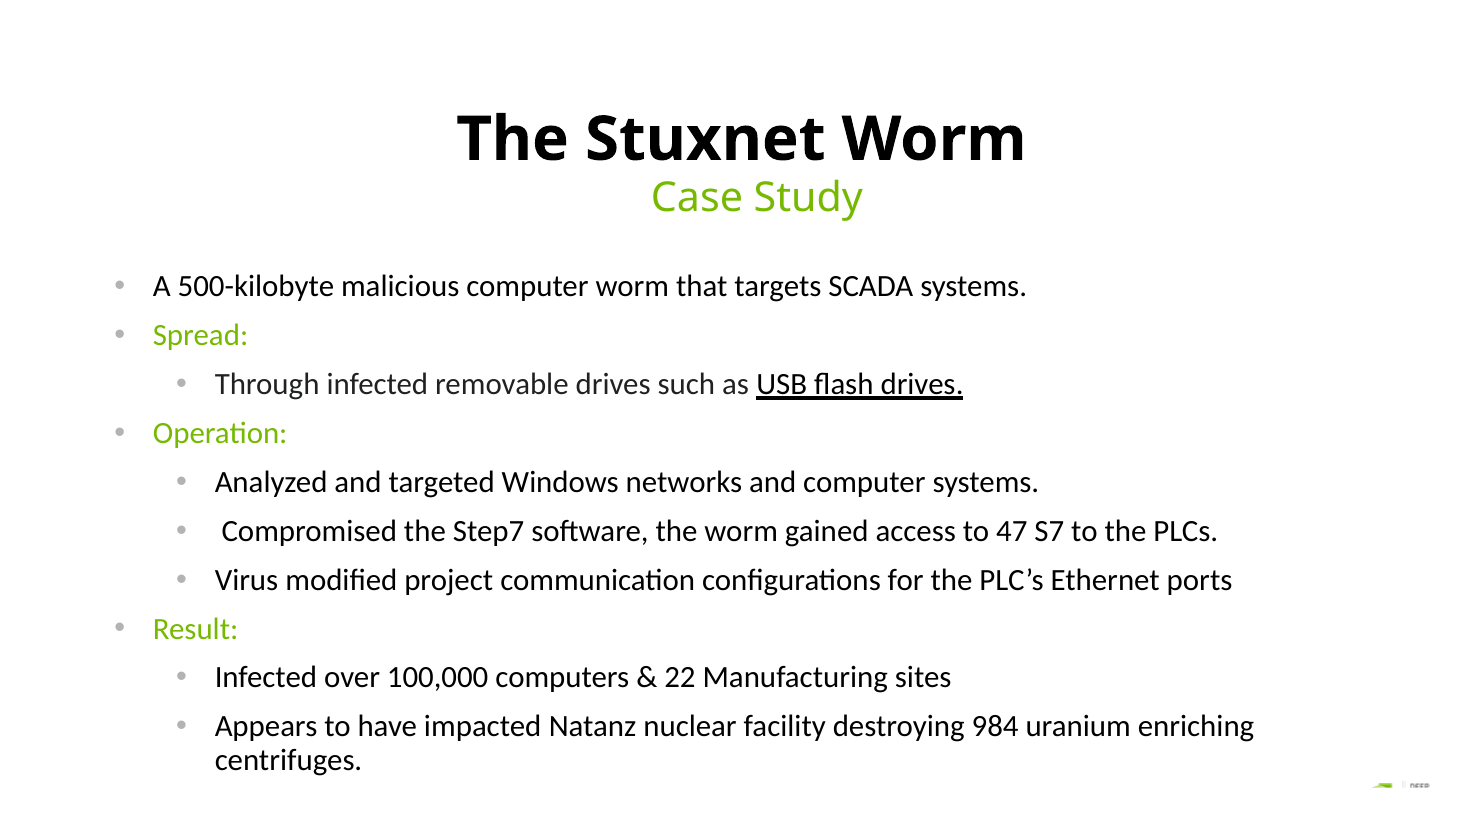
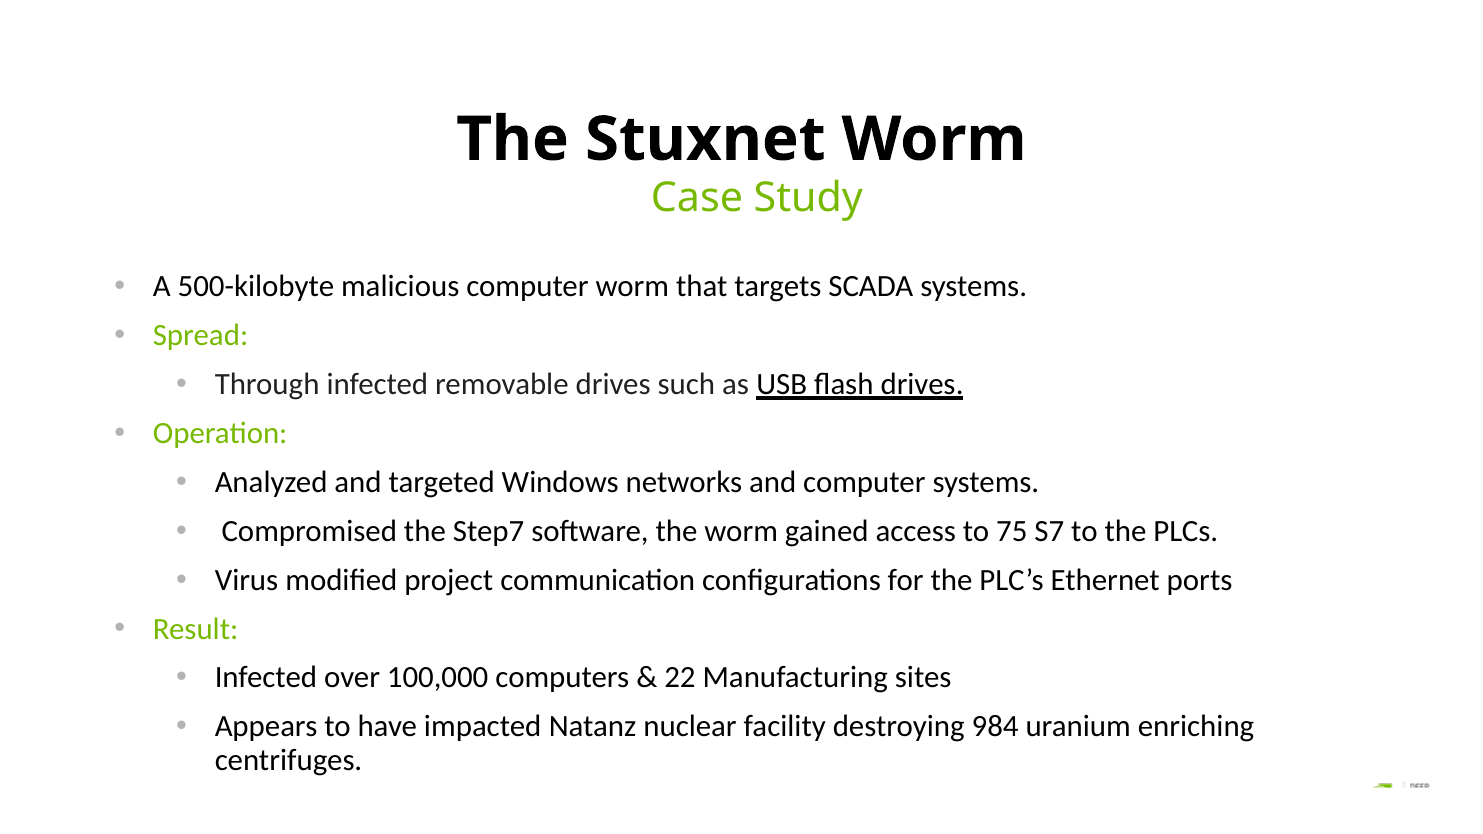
47: 47 -> 75
